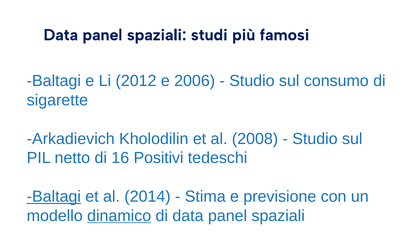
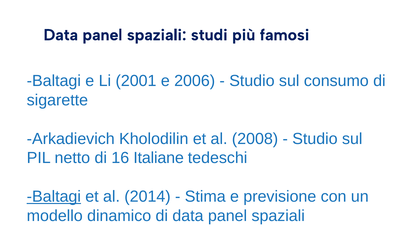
2012: 2012 -> 2001
Positivi: Positivi -> Italiane
dinamico underline: present -> none
